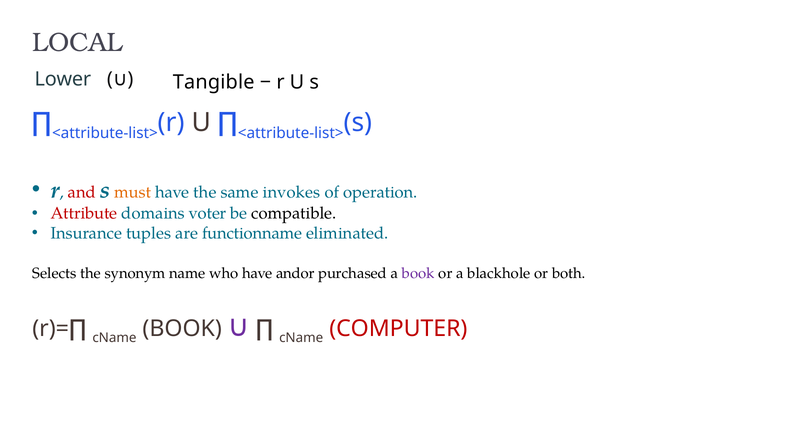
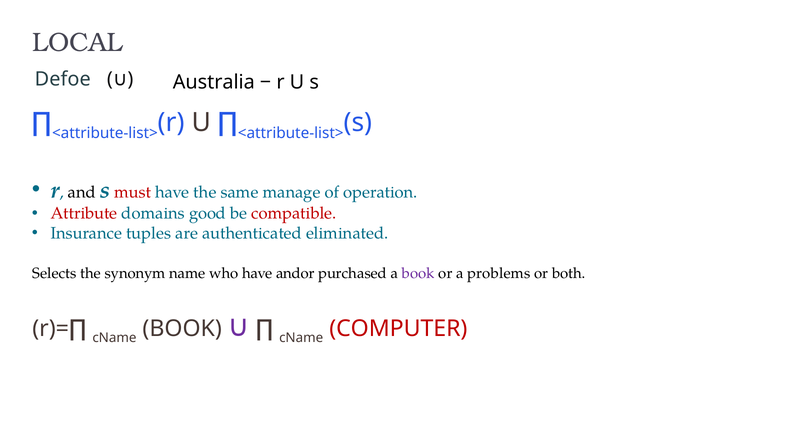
Tangible: Tangible -> Australia
Lower: Lower -> Defoe
and colour: red -> black
must colour: orange -> red
invokes: invokes -> manage
voter: voter -> good
compatible colour: black -> red
functionname: functionname -> authenticated
blackhole: blackhole -> problems
